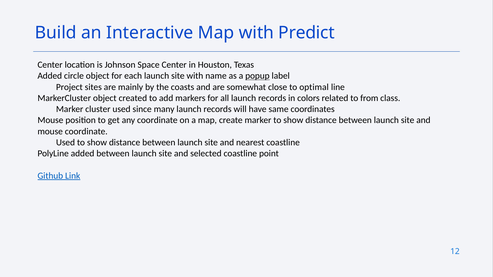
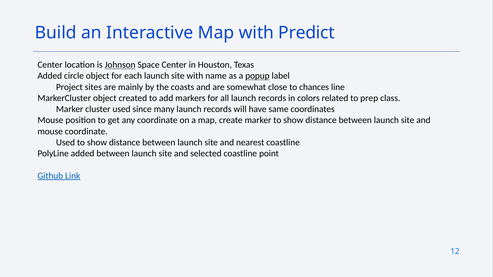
Johnson underline: none -> present
optimal: optimal -> chances
from: from -> prep
